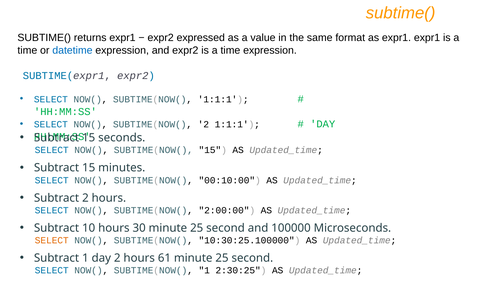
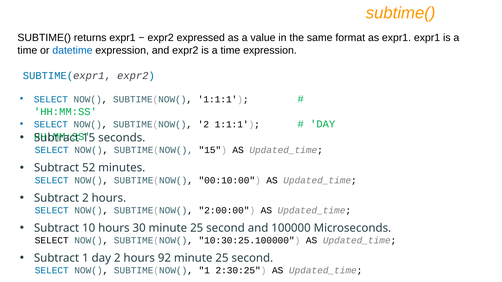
15 at (89, 168): 15 -> 52
SELECT at (52, 241) colour: orange -> black
61: 61 -> 92
